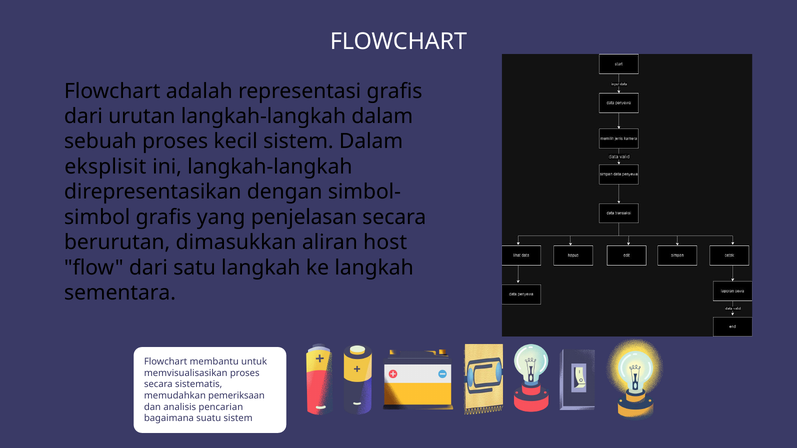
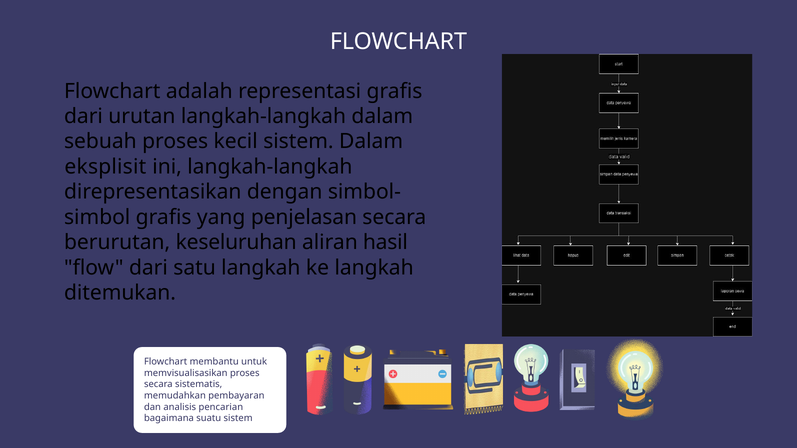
dimasukkan: dimasukkan -> keseluruhan
host: host -> hasil
sementara: sementara -> ditemukan
pemeriksaan: pemeriksaan -> pembayaran
